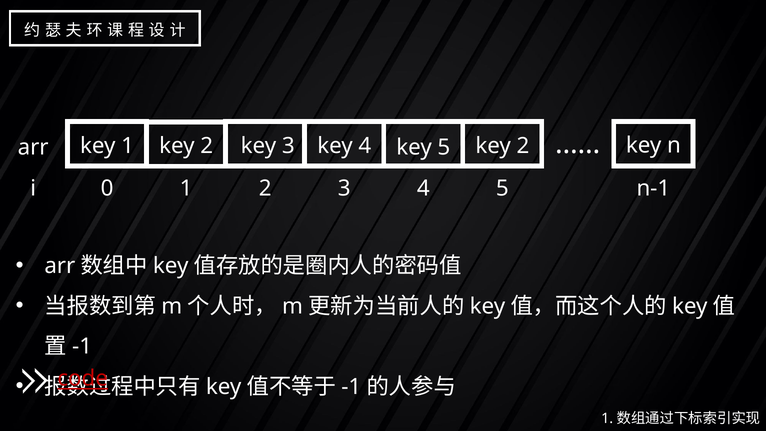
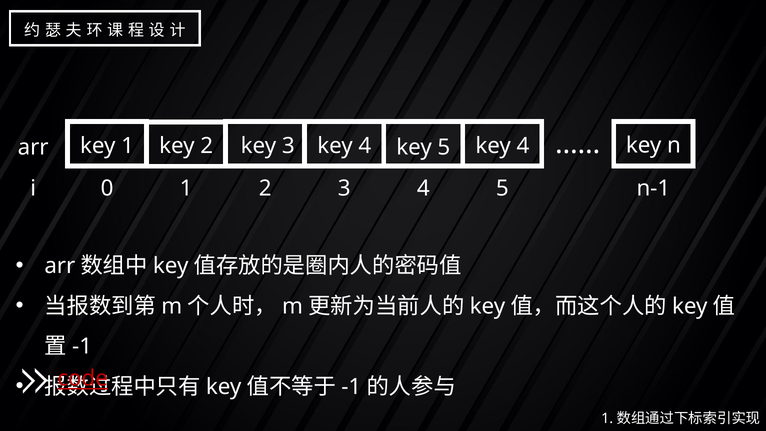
5 key 2: 2 -> 4
